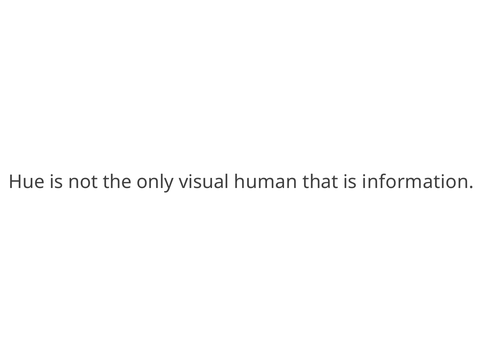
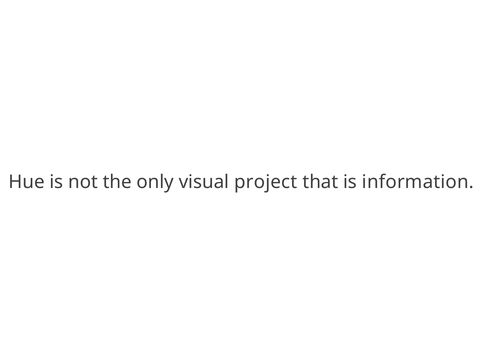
human: human -> project
